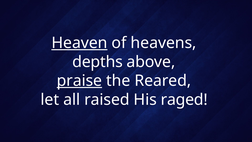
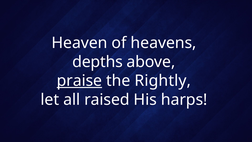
Heaven underline: present -> none
Reared: Reared -> Rightly
raged: raged -> harps
